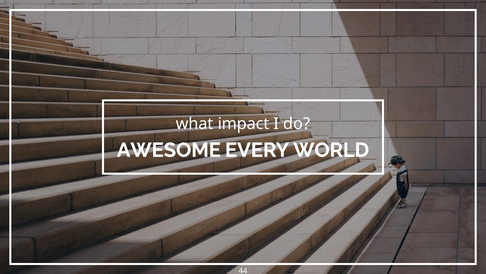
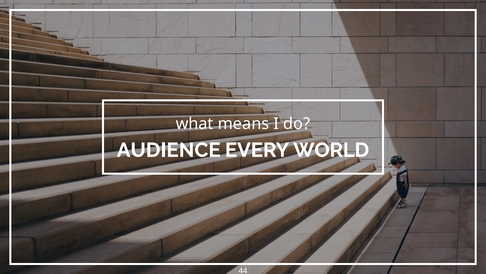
impact: impact -> means
AWESOME: AWESOME -> AUDIENCE
